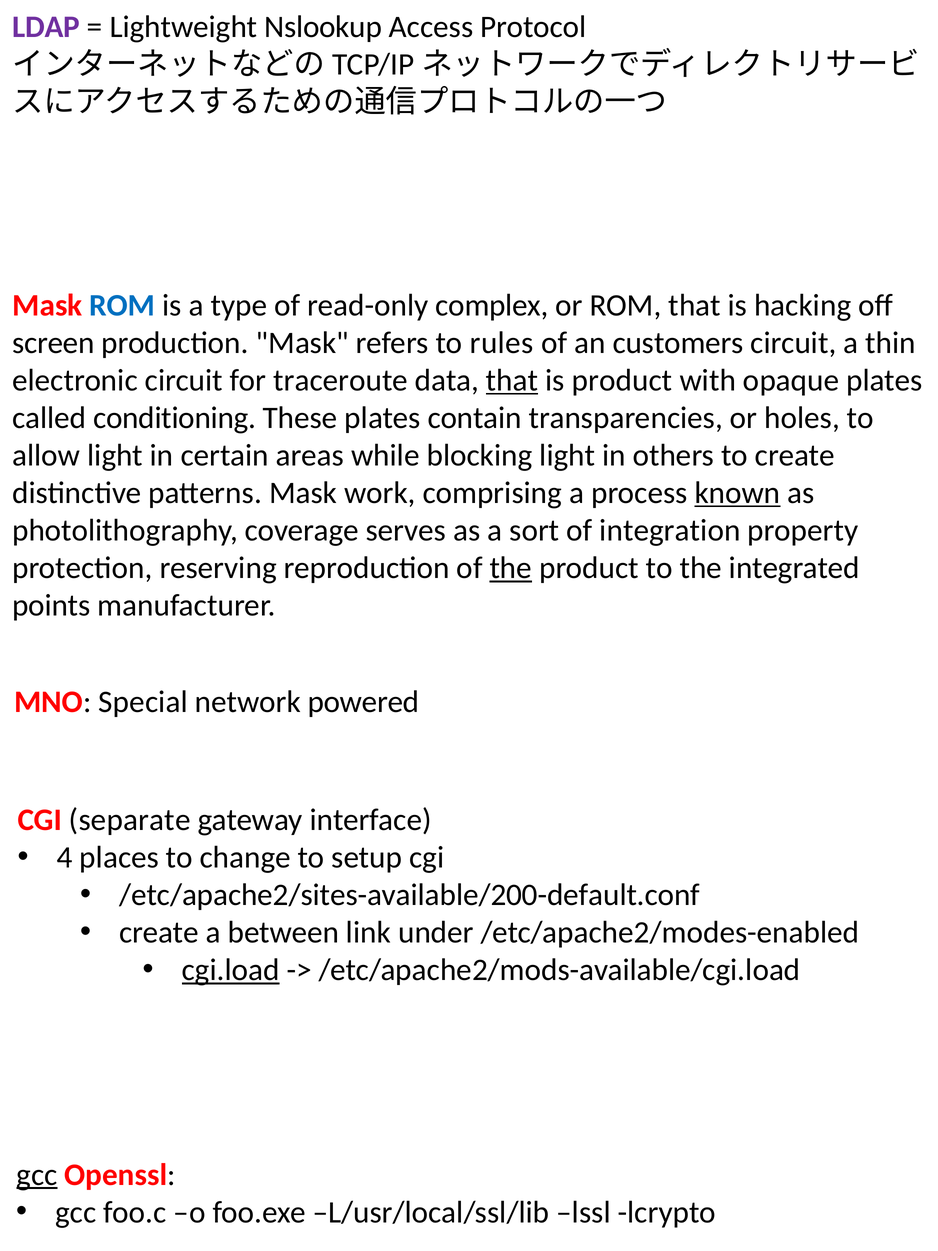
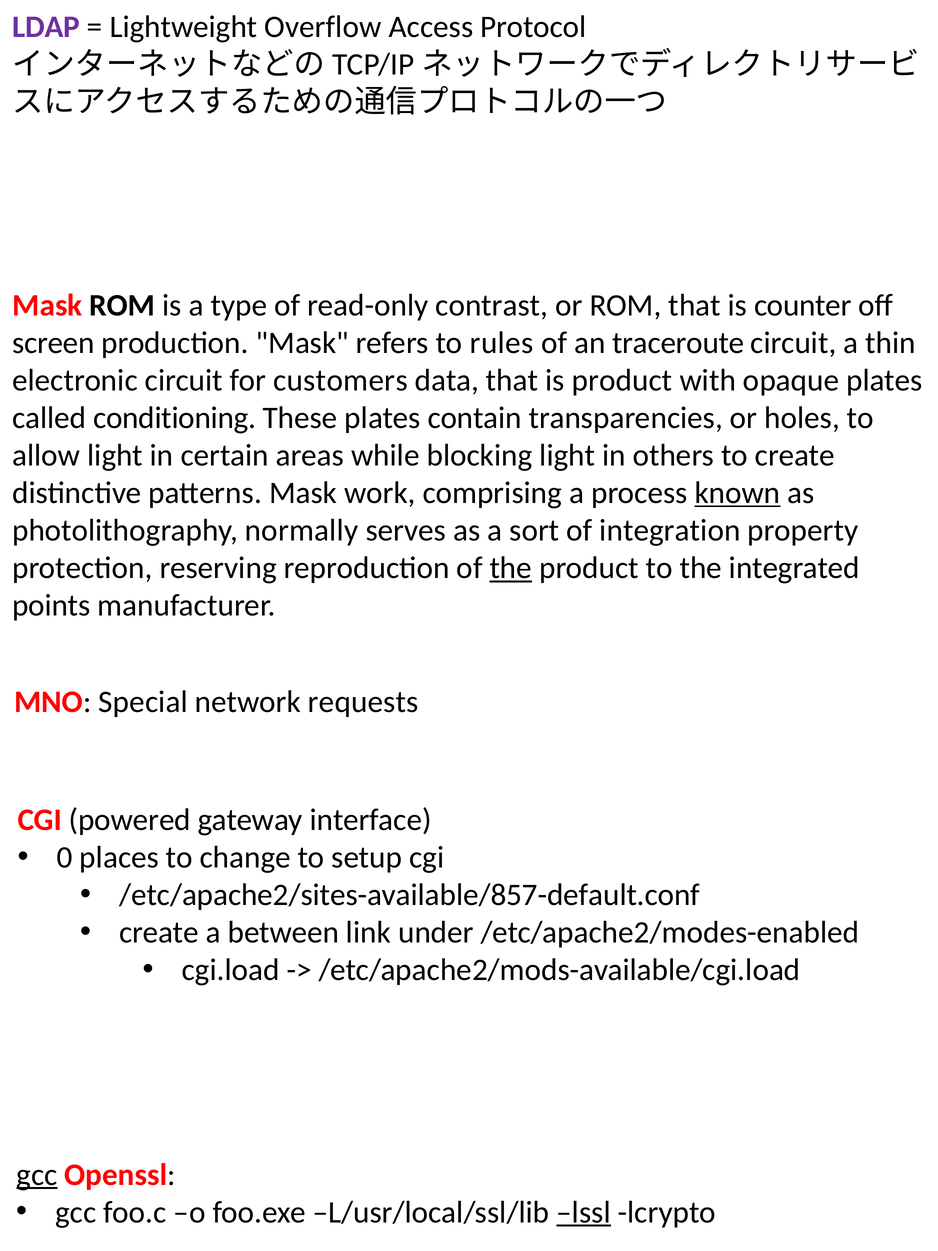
Nslookup: Nslookup -> Overflow
ROM at (122, 305) colour: blue -> black
complex: complex -> contrast
hacking: hacking -> counter
customers: customers -> traceroute
traceroute: traceroute -> customers
that at (512, 380) underline: present -> none
coverage: coverage -> normally
powered: powered -> requests
separate: separate -> powered
4: 4 -> 0
/etc/apache2/sites-available/200-default.conf: /etc/apache2/sites-available/200-default.conf -> /etc/apache2/sites-available/857-default.conf
cgi.load underline: present -> none
lssl underline: none -> present
